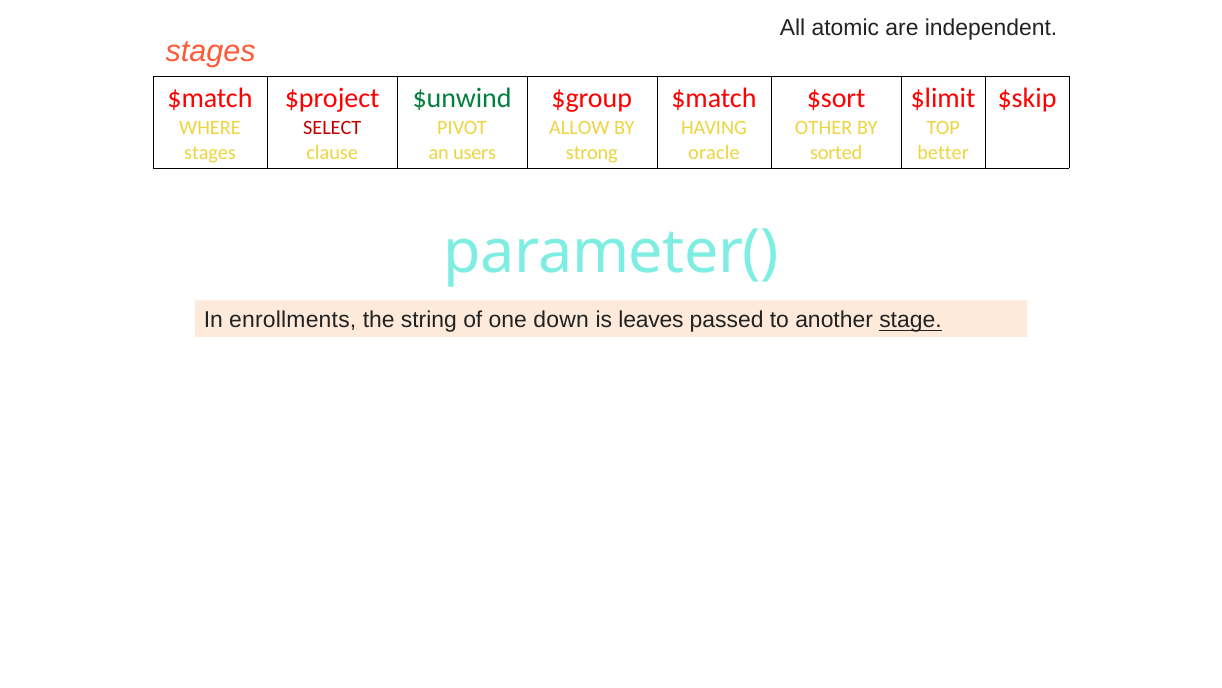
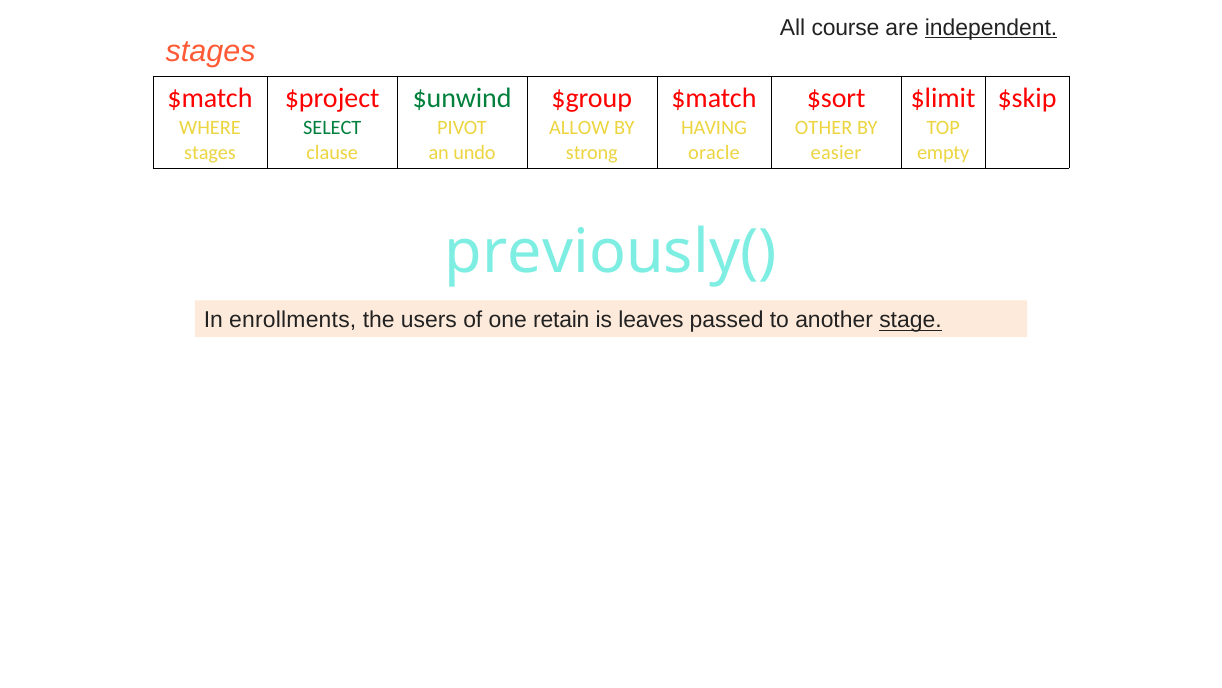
atomic: atomic -> course
independent underline: none -> present
SELECT colour: red -> green
users: users -> undo
sorted: sorted -> easier
better: better -> empty
parameter(: parameter( -> previously(
string: string -> users
down: down -> retain
